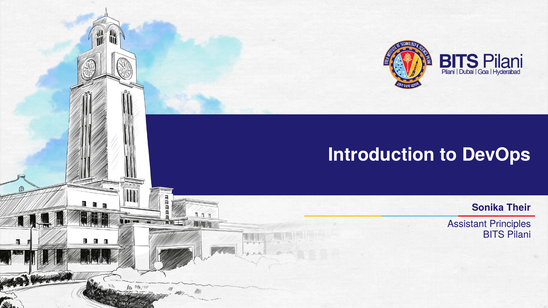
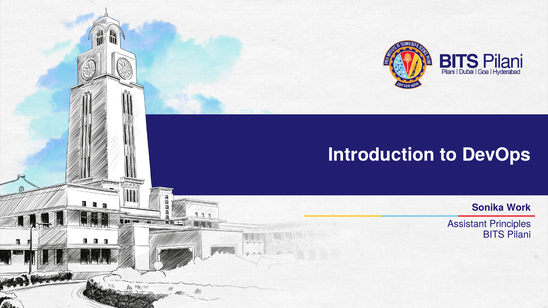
Their: Their -> Work
